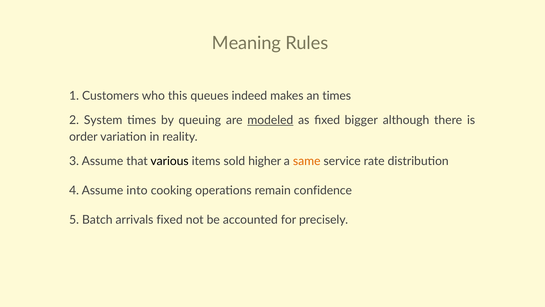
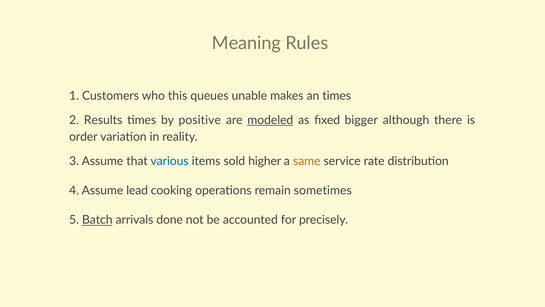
indeed: indeed -> unable
System: System -> Results
queuing: queuing -> positive
various colour: black -> blue
into: into -> lead
confidence: confidence -> sometimes
Batch underline: none -> present
arrivals fixed: fixed -> done
